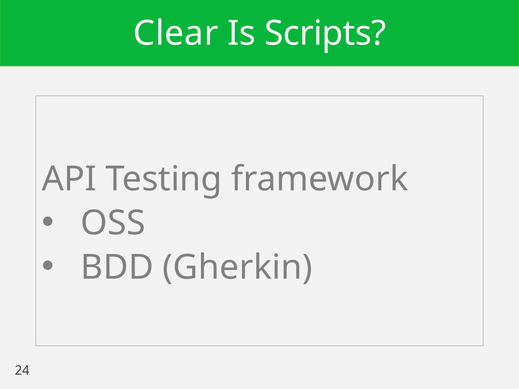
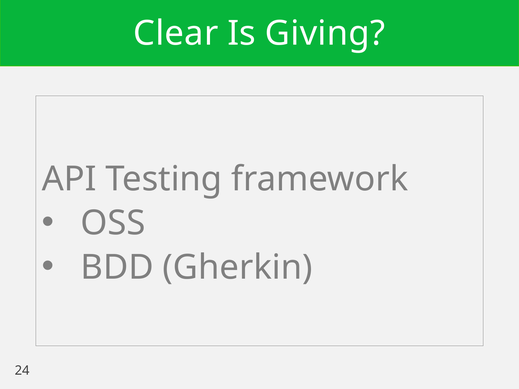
Scripts: Scripts -> Giving
